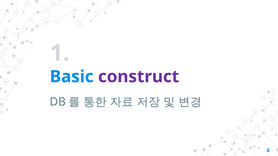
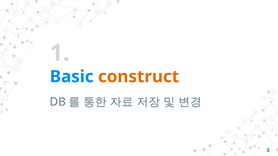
construct colour: purple -> orange
